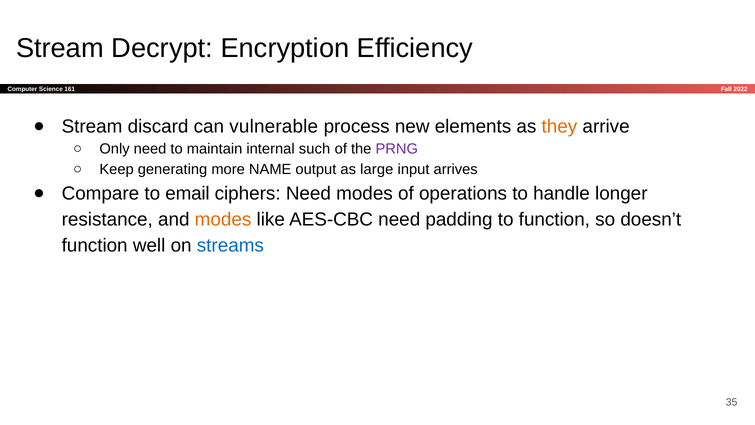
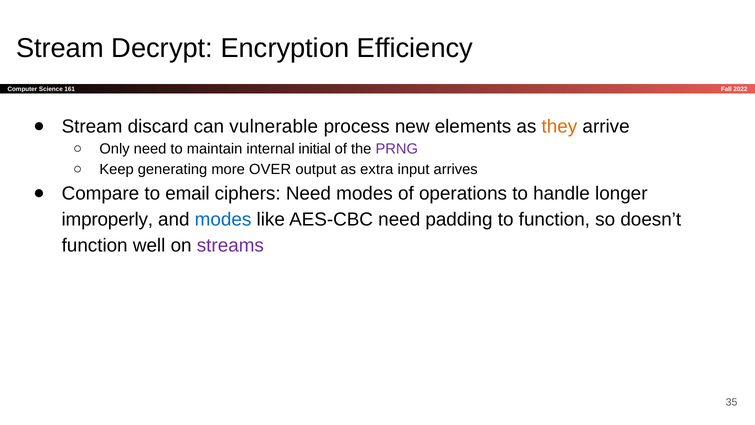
such: such -> initial
NAME: NAME -> OVER
large: large -> extra
resistance: resistance -> improperly
modes at (223, 219) colour: orange -> blue
streams colour: blue -> purple
